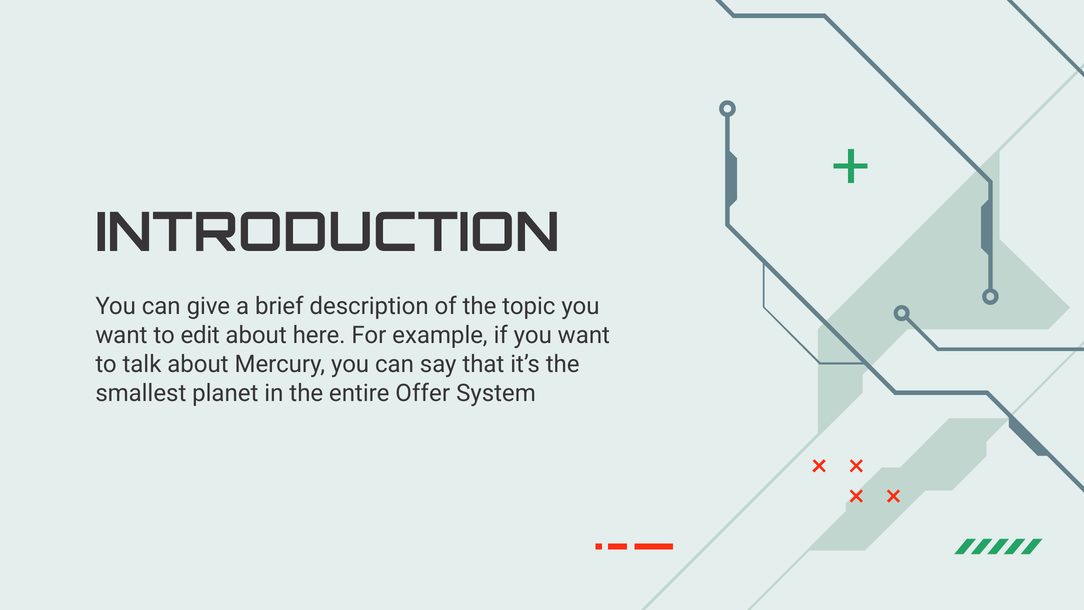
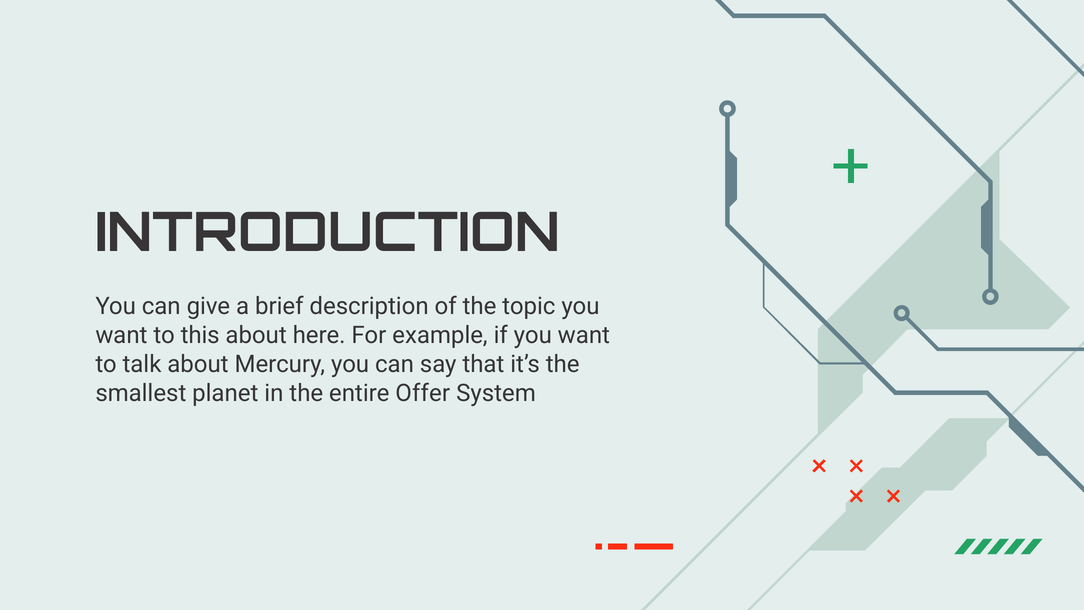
edit: edit -> this
